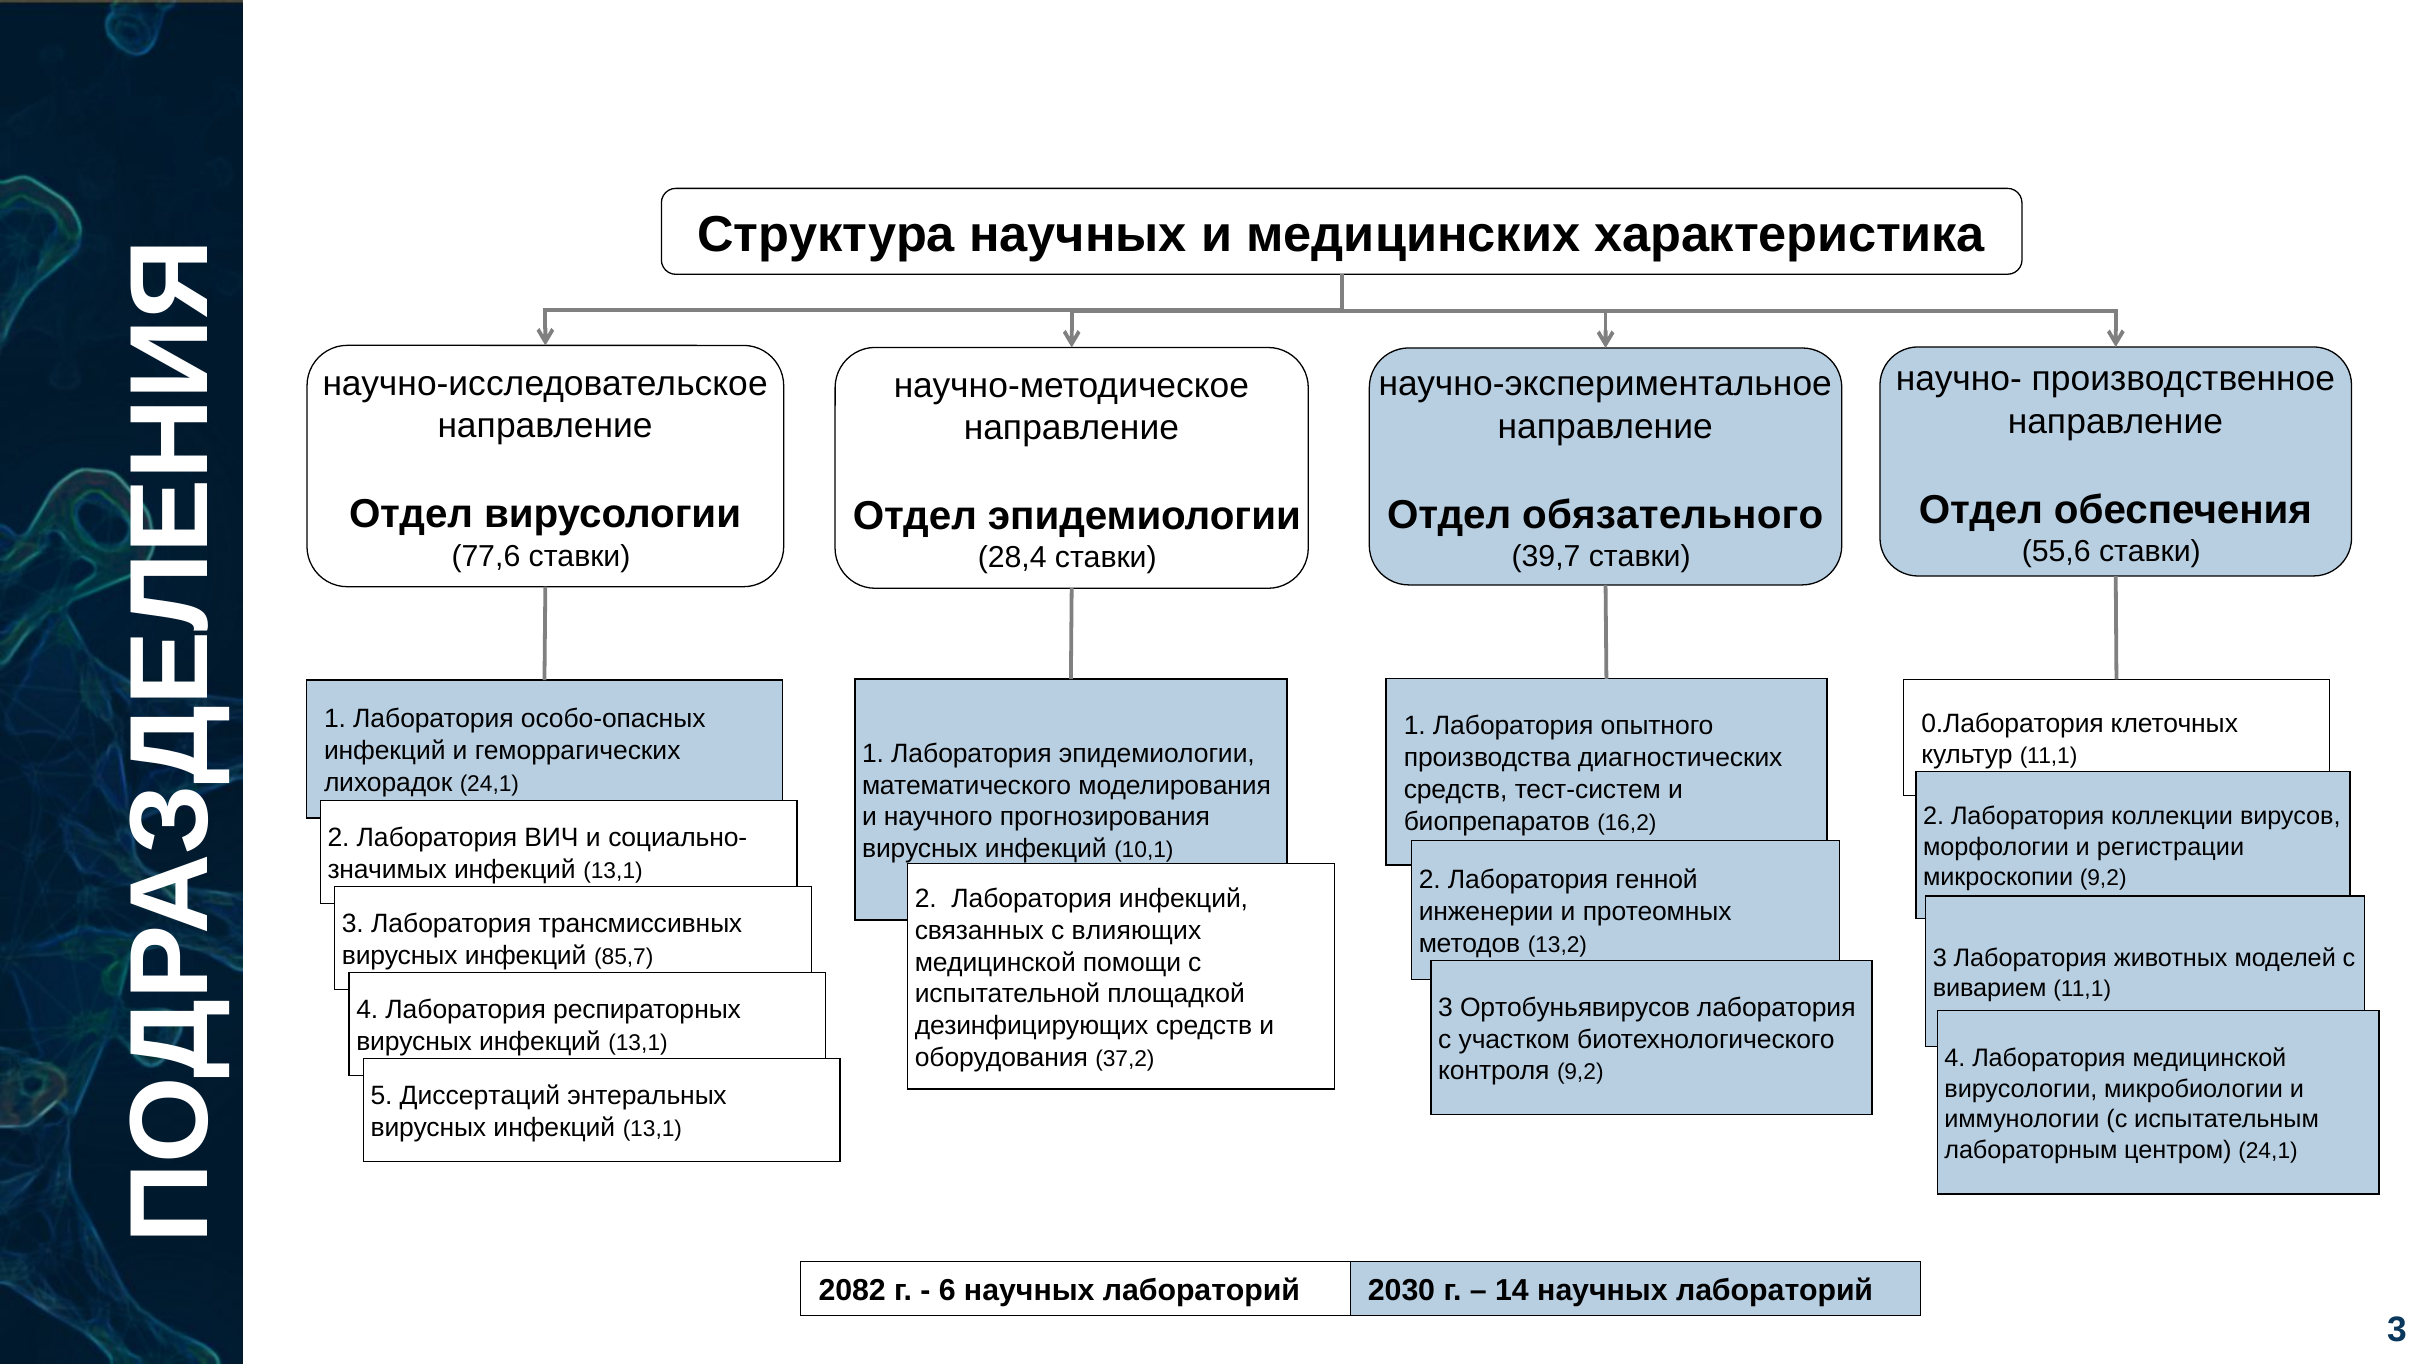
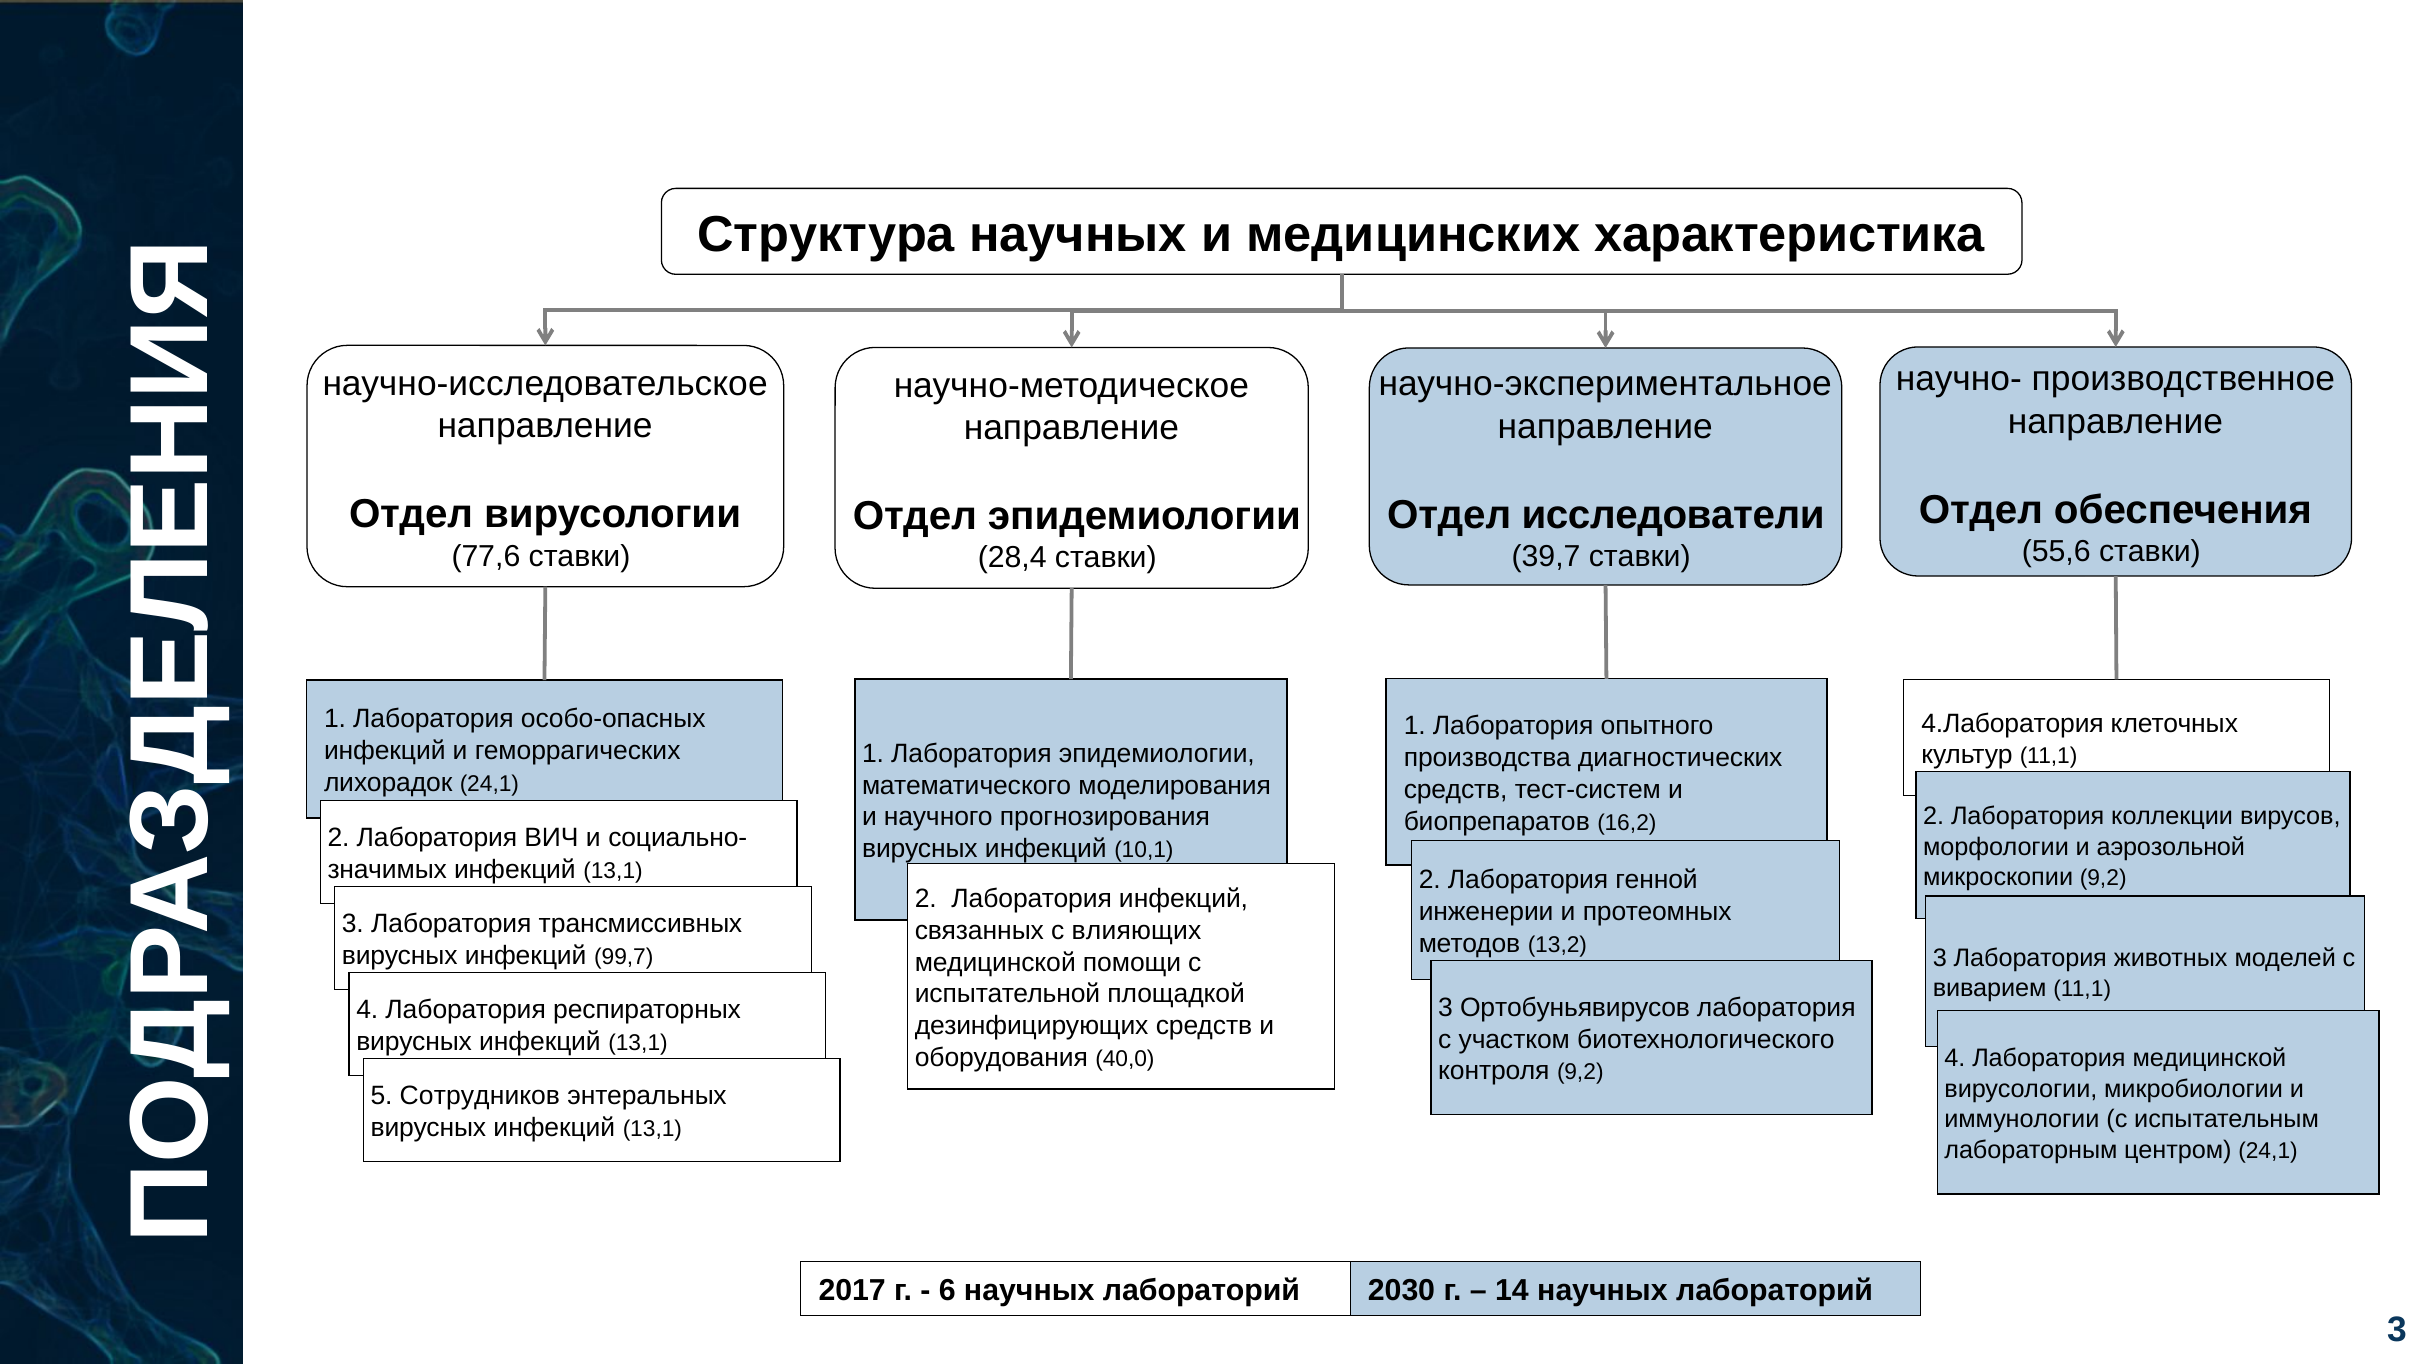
обязательного: обязательного -> исследователи
0.Лаборатория: 0.Лаборатория -> 4.Лаборатория
регистрации: регистрации -> аэрозольной
85,7: 85,7 -> 99,7
37,2: 37,2 -> 40,0
Диссертаций: Диссертаций -> Сотрудников
2082: 2082 -> 2017
